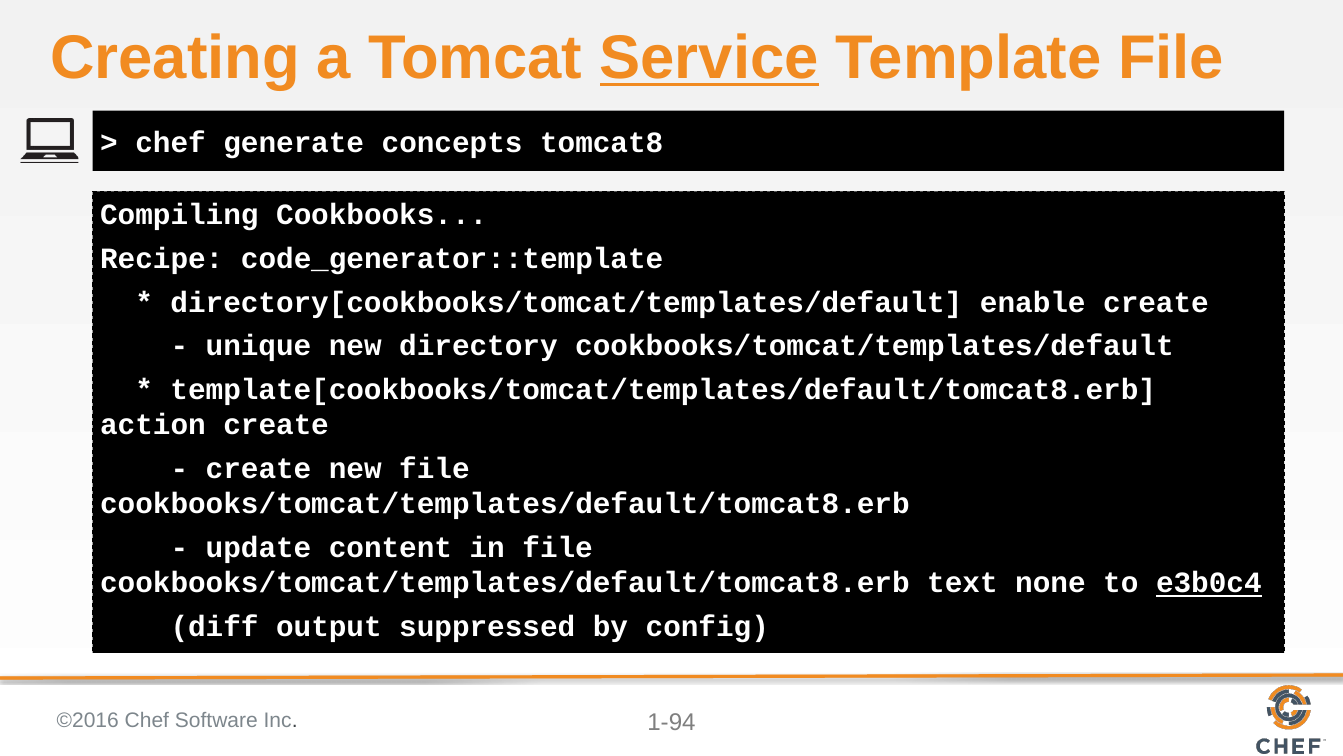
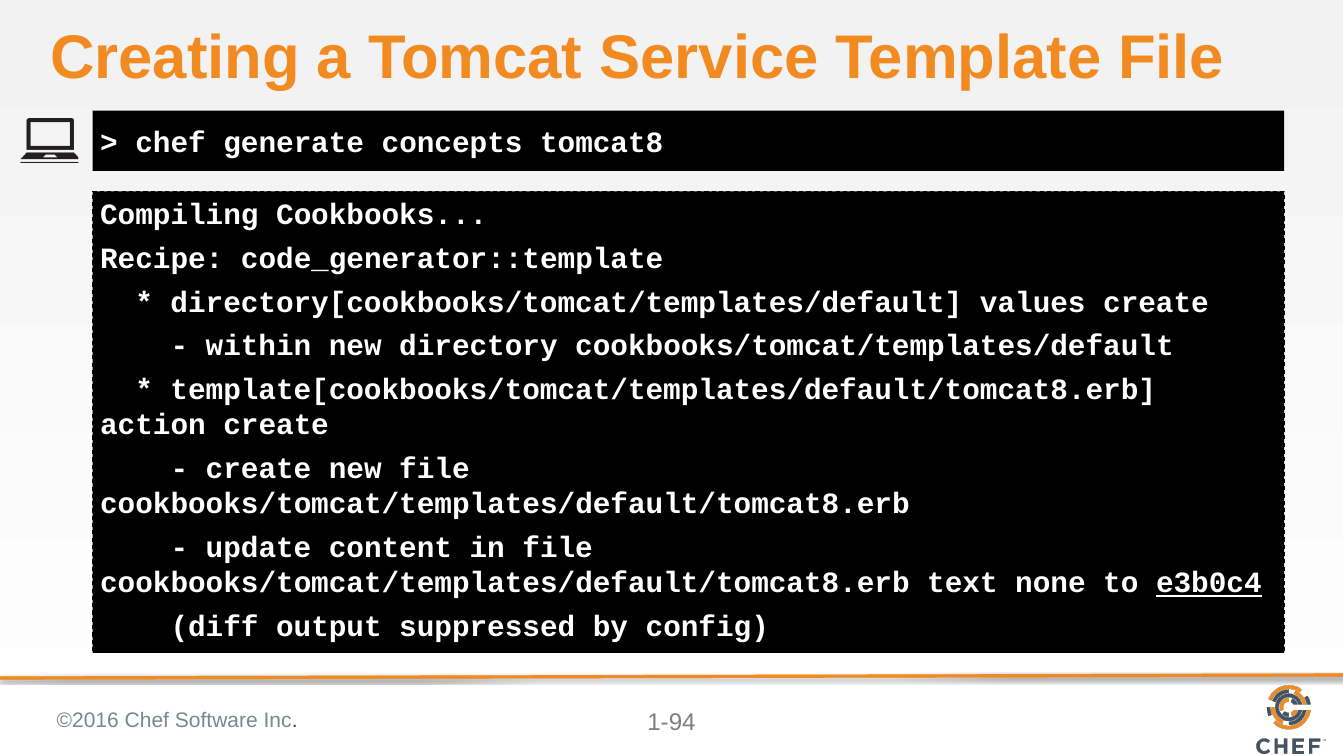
Service underline: present -> none
enable: enable -> values
unique: unique -> within
